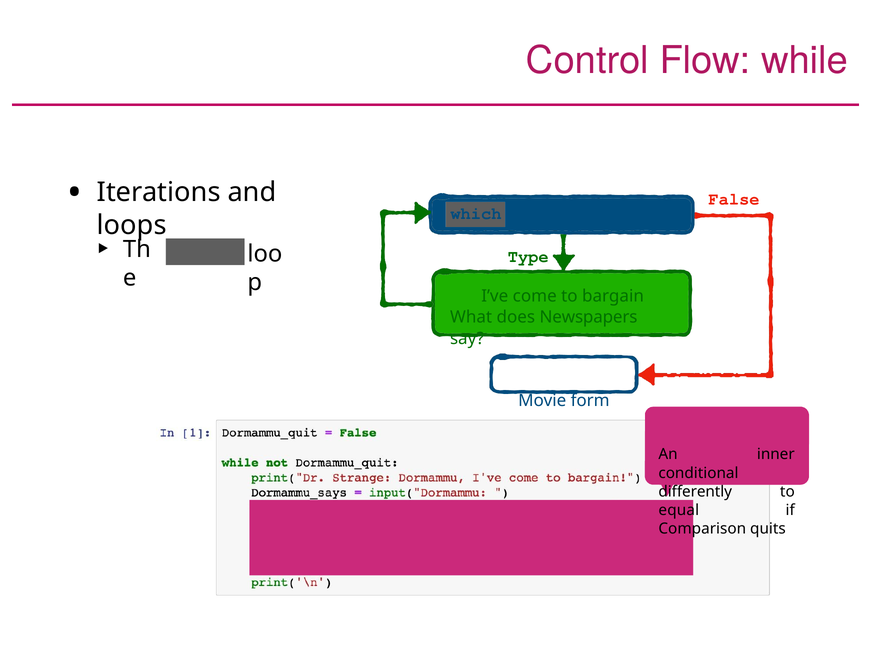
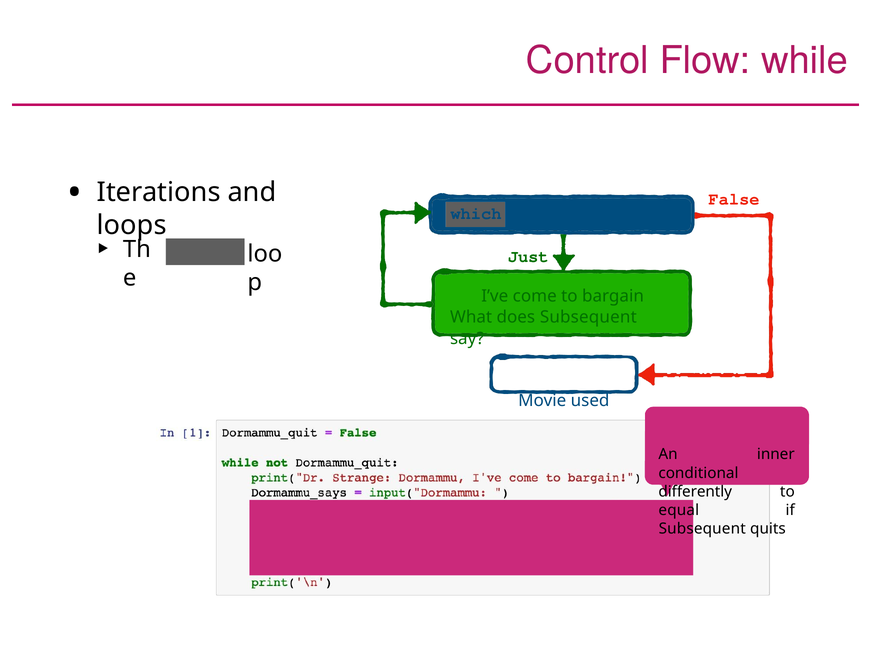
Type: Type -> Just
does Newspapers: Newspapers -> Subsequent
form: form -> used
Comparison at (702, 528): Comparison -> Subsequent
